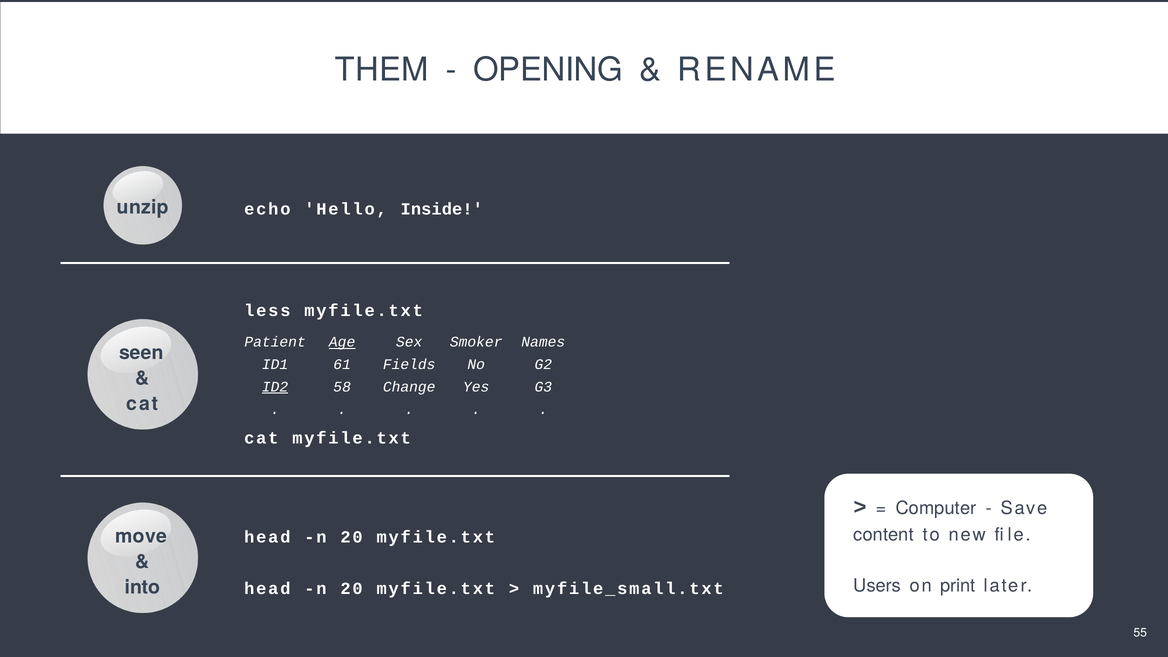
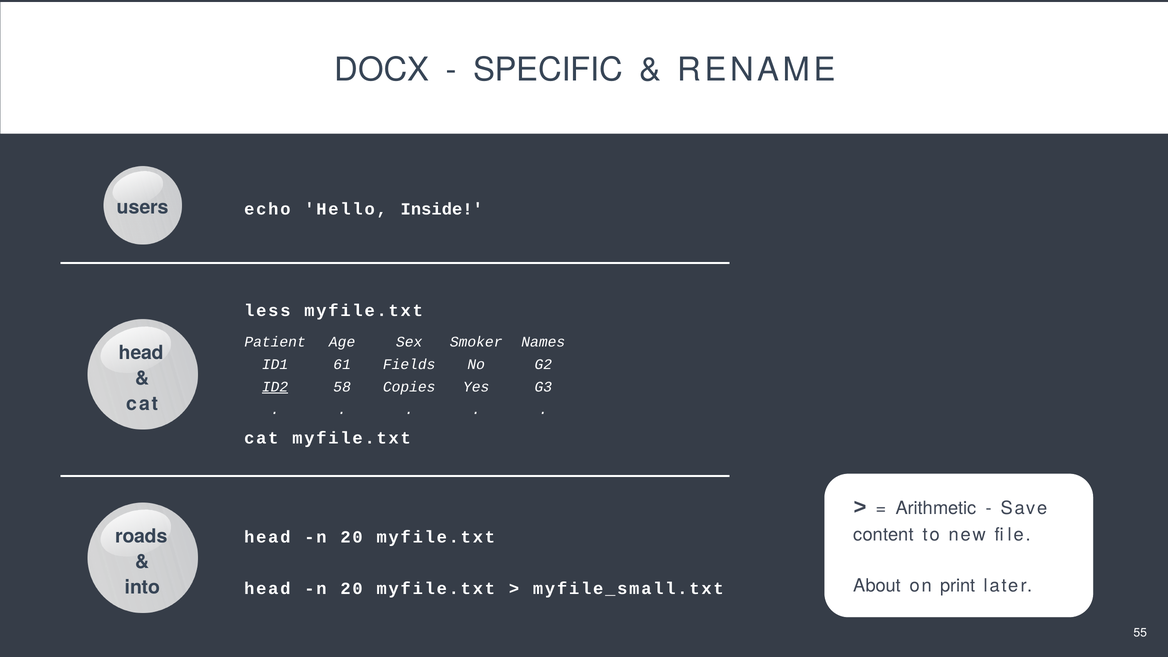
THEM: THEM -> DOCX
OPENING: OPENING -> SPECIFIC
unzip: unzip -> users
Age underline: present -> none
seen at (141, 353): seen -> head
Change: Change -> Copies
Computer: Computer -> Arithmetic
move: move -> roads
Users: Users -> About
